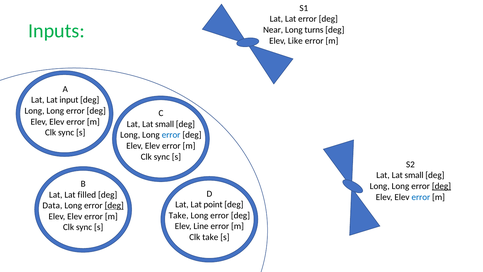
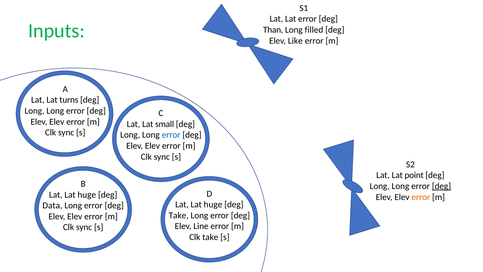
Near: Near -> Than
turns: turns -> filled
input: input -> turns
small at (414, 175): small -> point
filled at (87, 194): filled -> huge
error at (421, 197) colour: blue -> orange
point at (213, 204): point -> huge
deg at (114, 205) underline: present -> none
